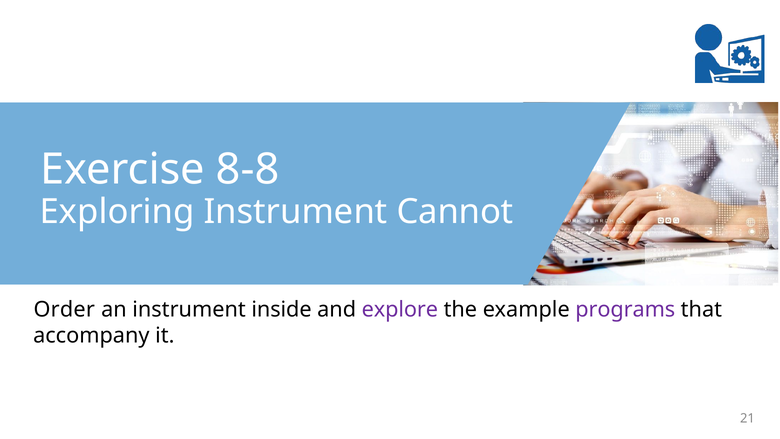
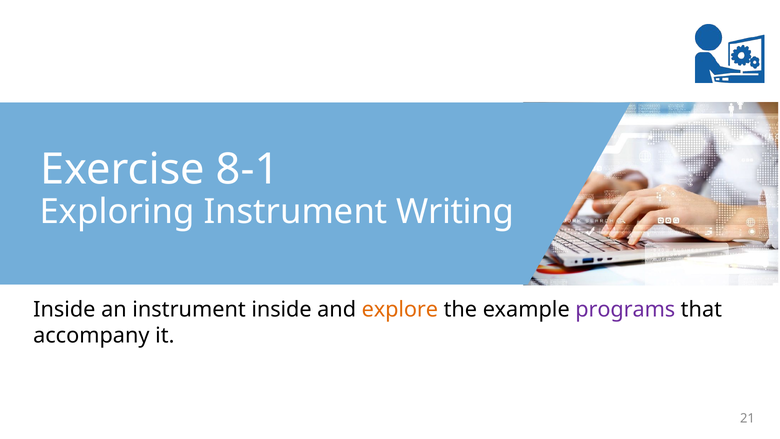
8-8: 8-8 -> 8-1
Cannot: Cannot -> Writing
Order at (64, 309): Order -> Inside
explore colour: purple -> orange
